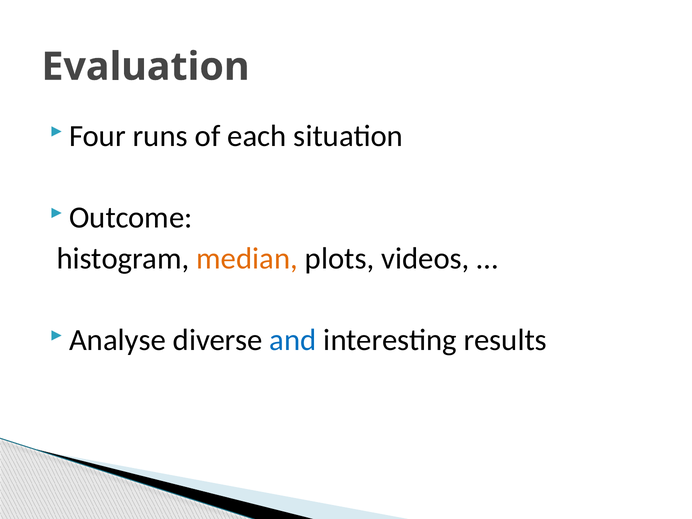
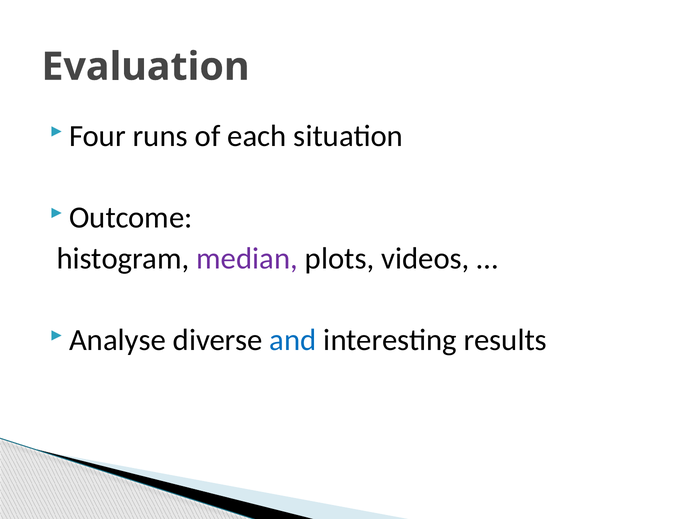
median colour: orange -> purple
